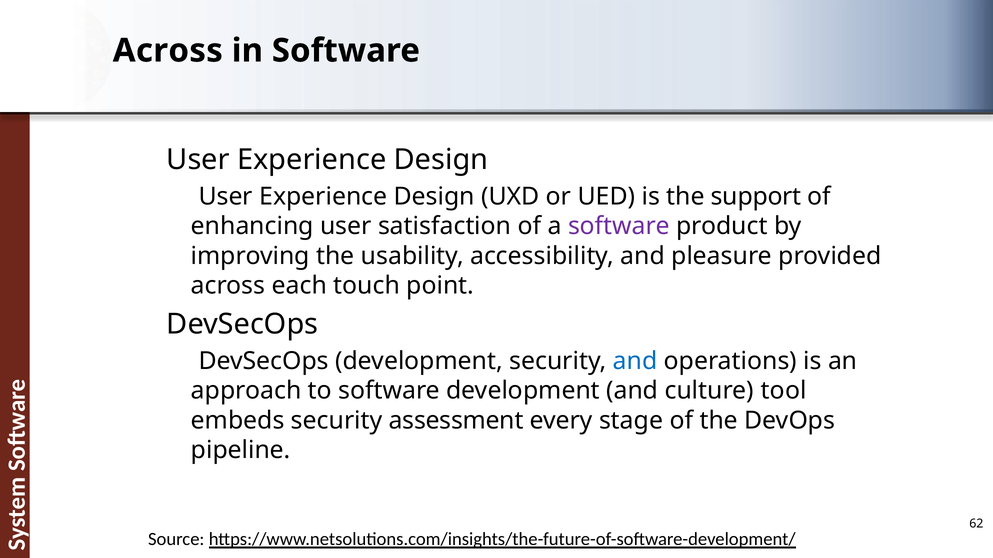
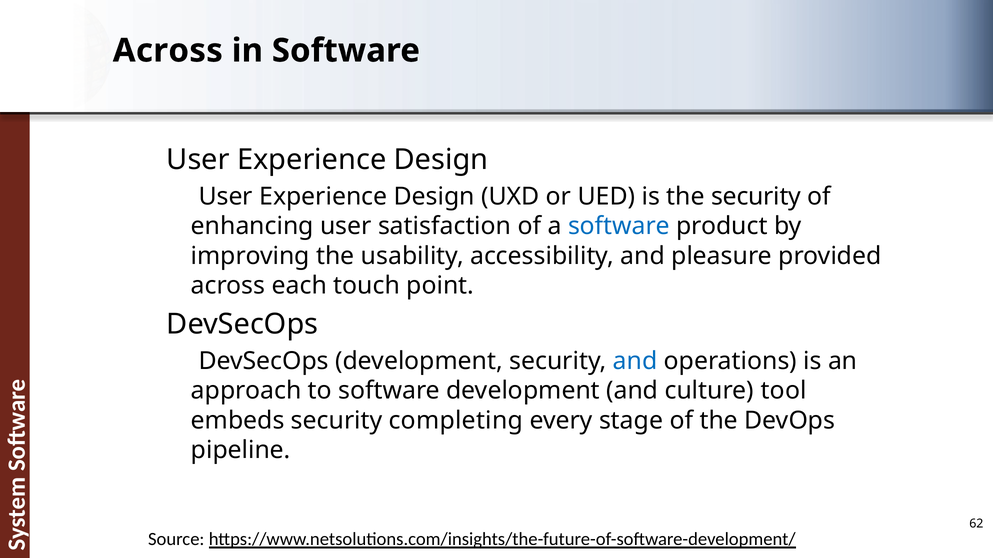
the support: support -> security
software at (619, 226) colour: purple -> blue
assessment: assessment -> completing
